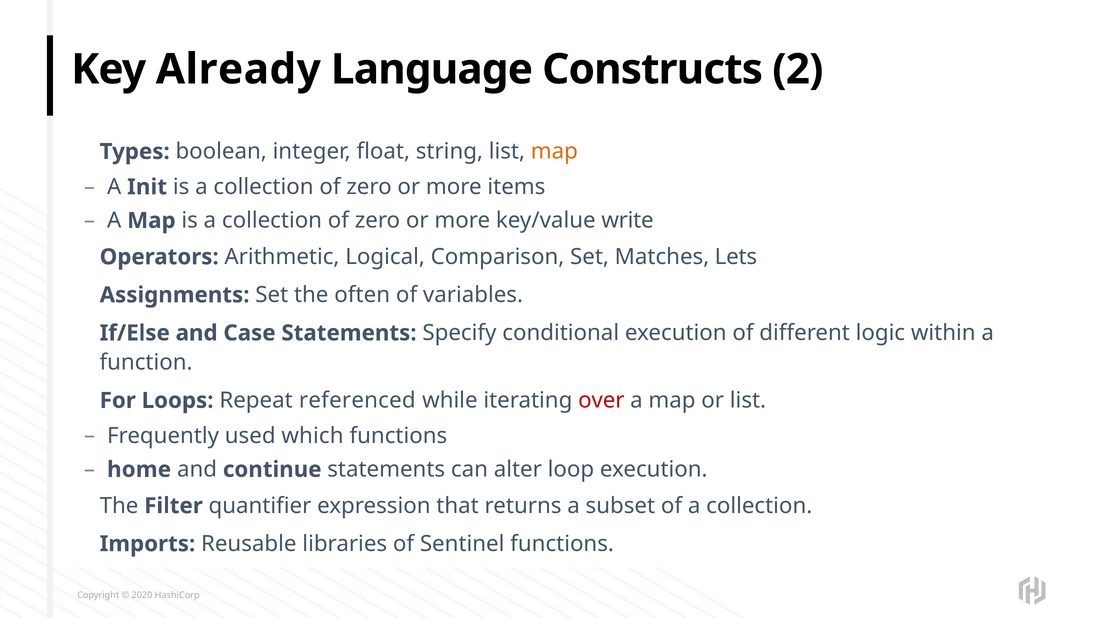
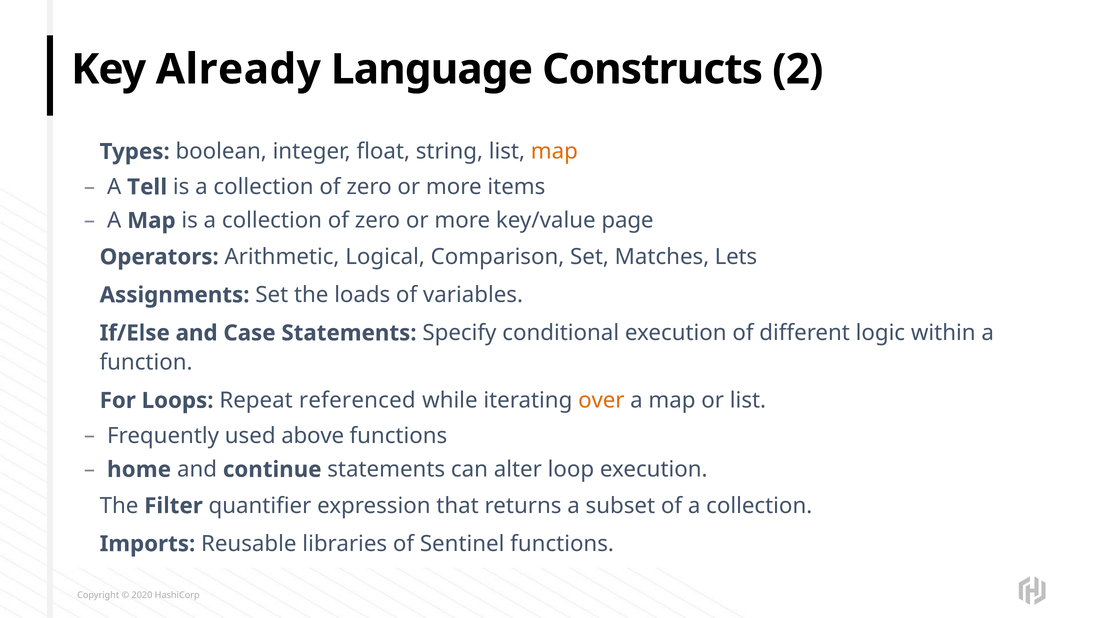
Init: Init -> Tell
write: write -> page
often: often -> loads
over colour: red -> orange
which: which -> above
